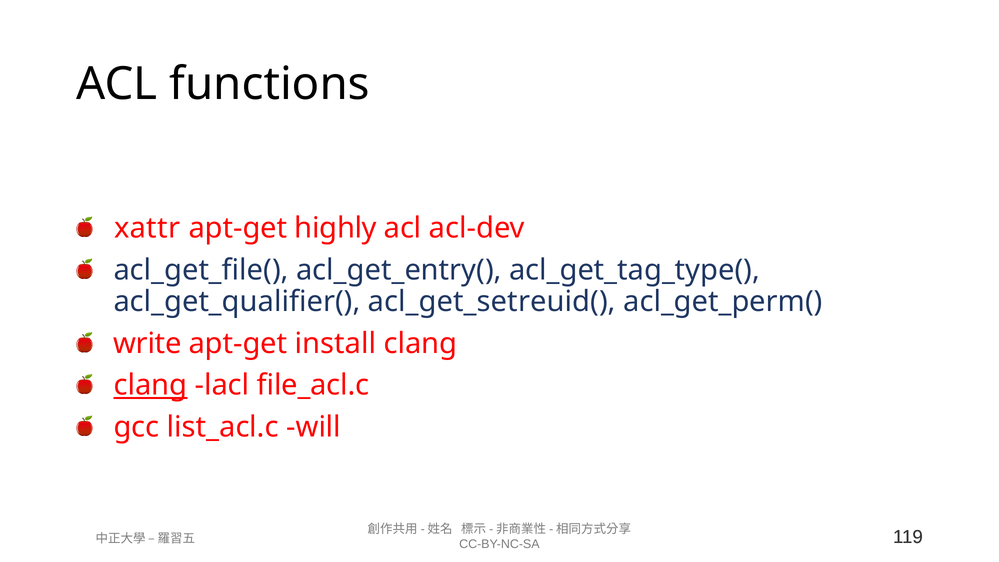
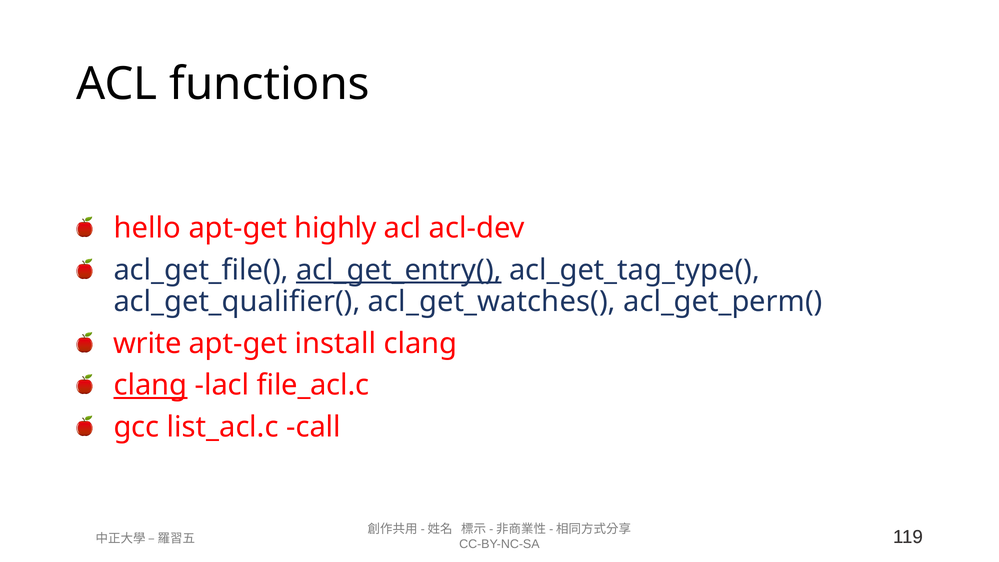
xattr: xattr -> hello
acl_get_entry( underline: none -> present
acl_get_setreuid(: acl_get_setreuid( -> acl_get_watches(
will: will -> call
